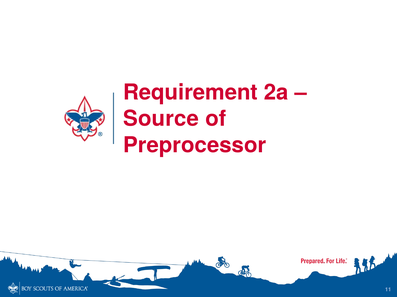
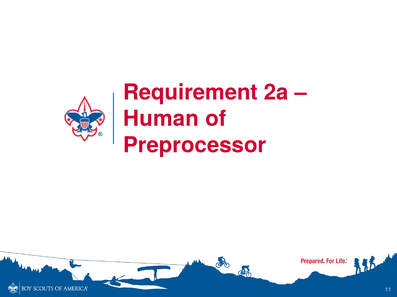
Source: Source -> Human
